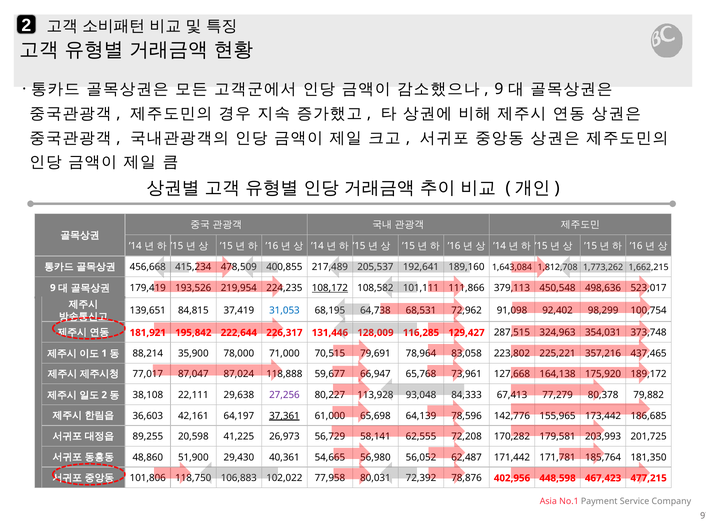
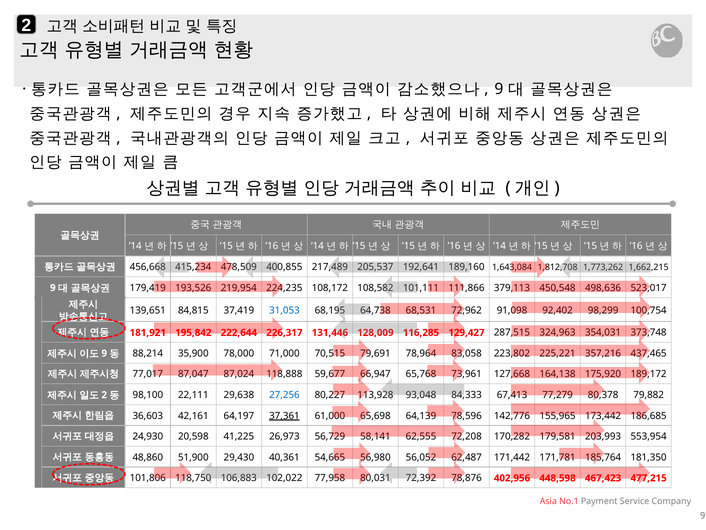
108,172 underline: present -> none
1 at (104, 353): 1 -> 9
38,108: 38,108 -> 98,100
27,256 colour: purple -> blue
89,255: 89,255 -> 24,930
201,725: 201,725 -> 553,954
